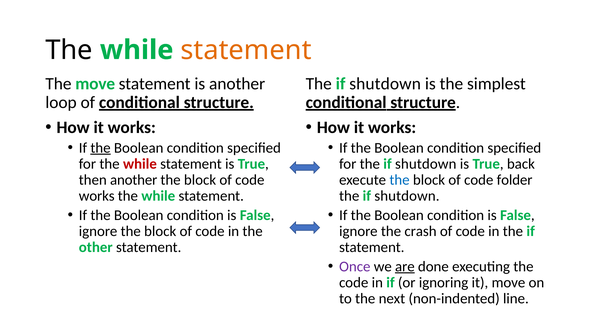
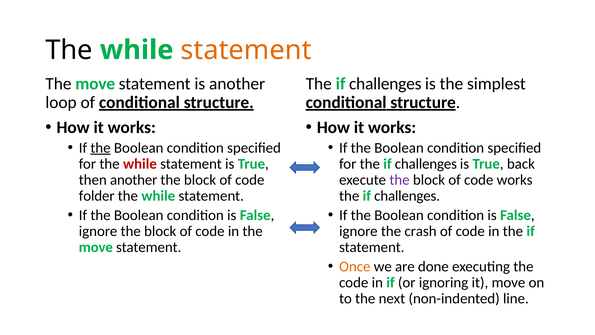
shutdown at (385, 84): shutdown -> challenges
for the if shutdown: shutdown -> challenges
the at (400, 180) colour: blue -> purple
code folder: folder -> works
works at (97, 196): works -> folder
shutdown at (407, 196): shutdown -> challenges
other at (96, 247): other -> move
Once colour: purple -> orange
are underline: present -> none
